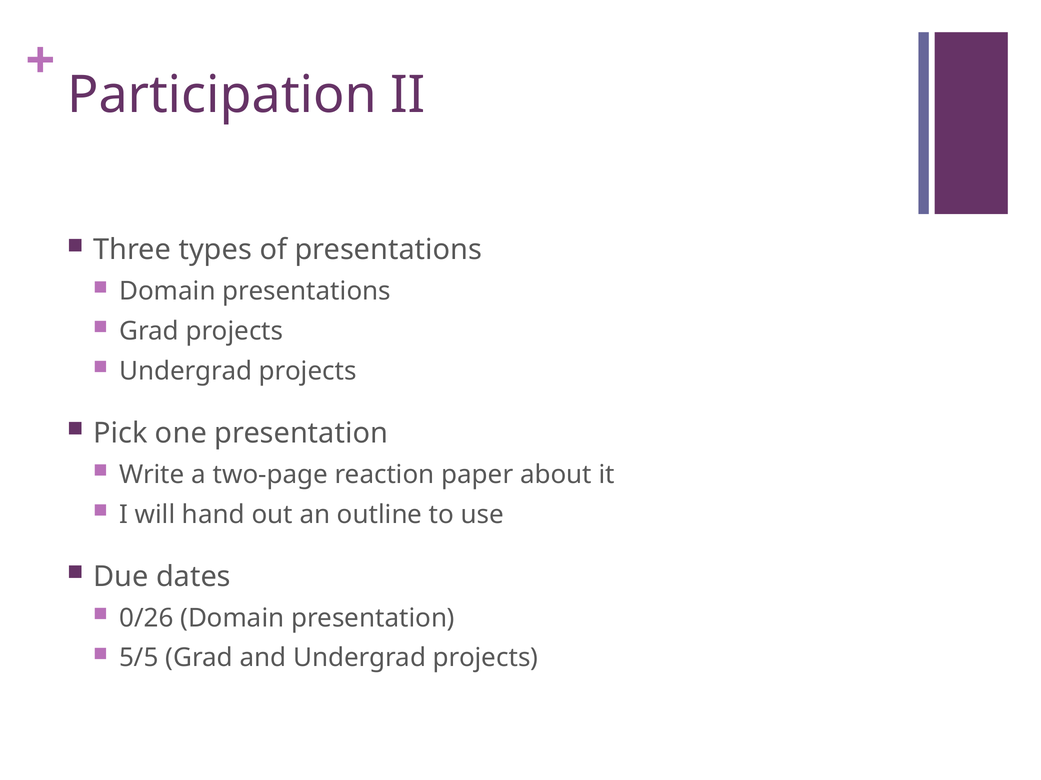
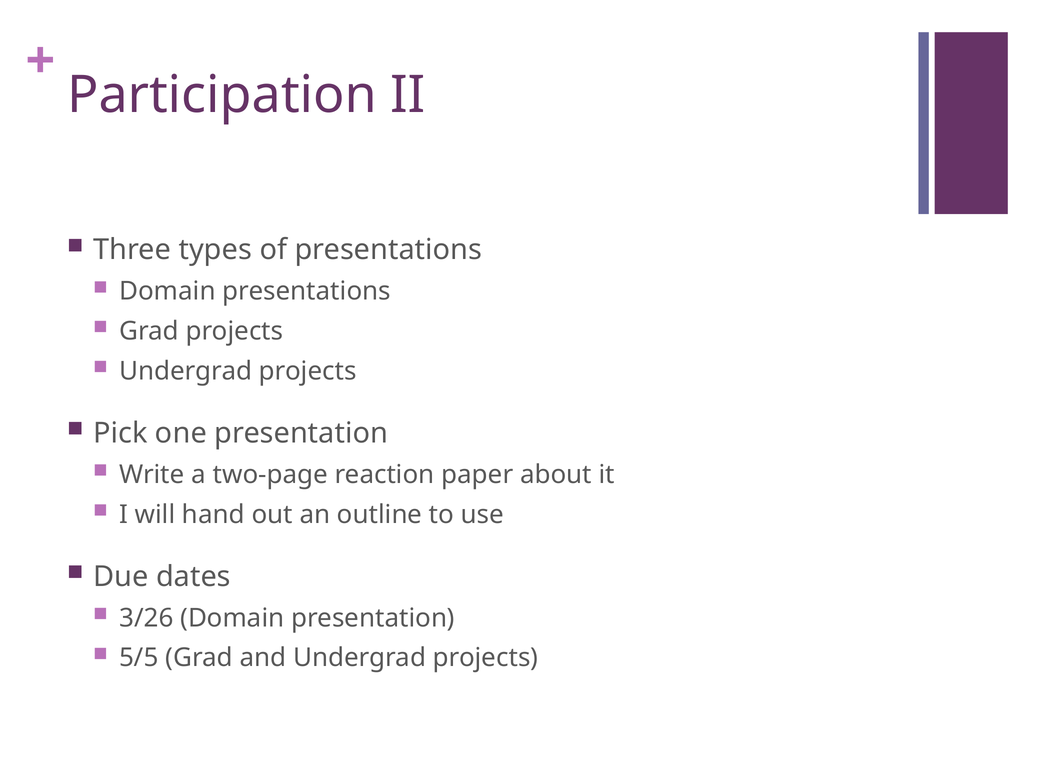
0/26: 0/26 -> 3/26
